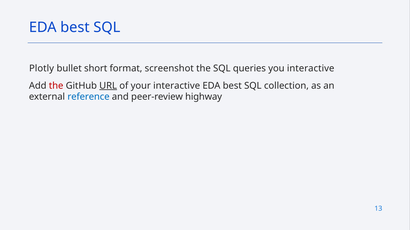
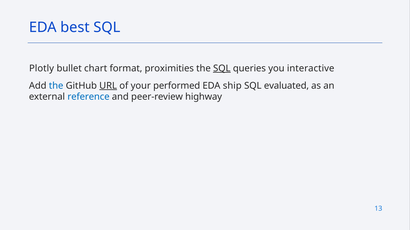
short: short -> chart
screenshot: screenshot -> proximities
SQL at (222, 69) underline: none -> present
the at (56, 86) colour: red -> blue
your interactive: interactive -> performed
best at (232, 86): best -> ship
collection: collection -> evaluated
